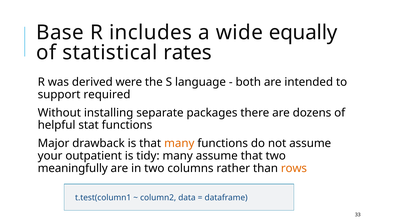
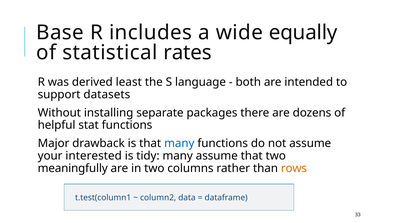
were: were -> least
required: required -> datasets
many at (179, 143) colour: orange -> blue
outpatient: outpatient -> interested
